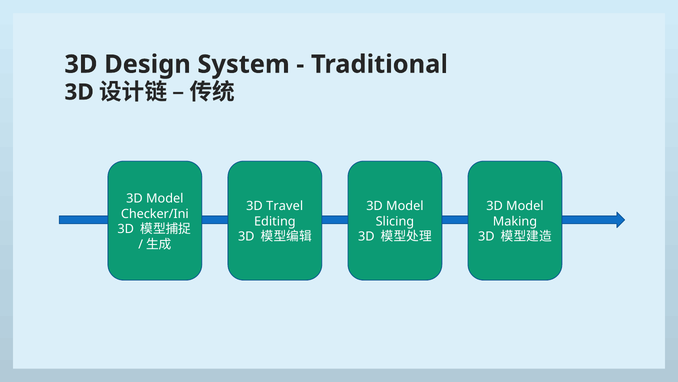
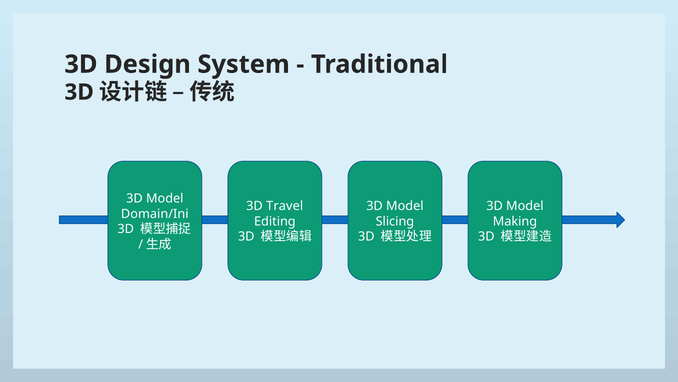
Checker/Ini: Checker/Ini -> Domain/Ini
